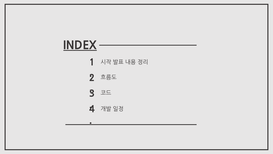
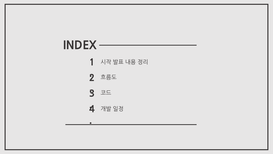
INDEX underline: present -> none
